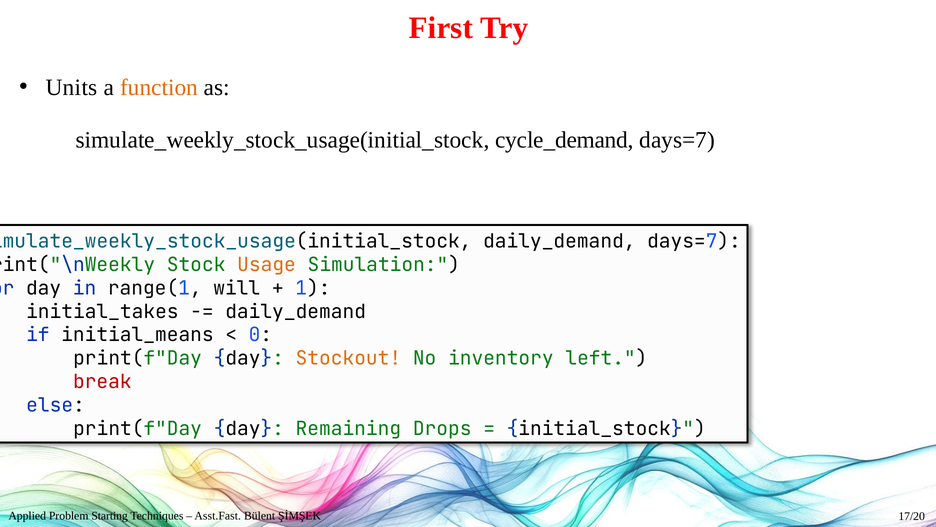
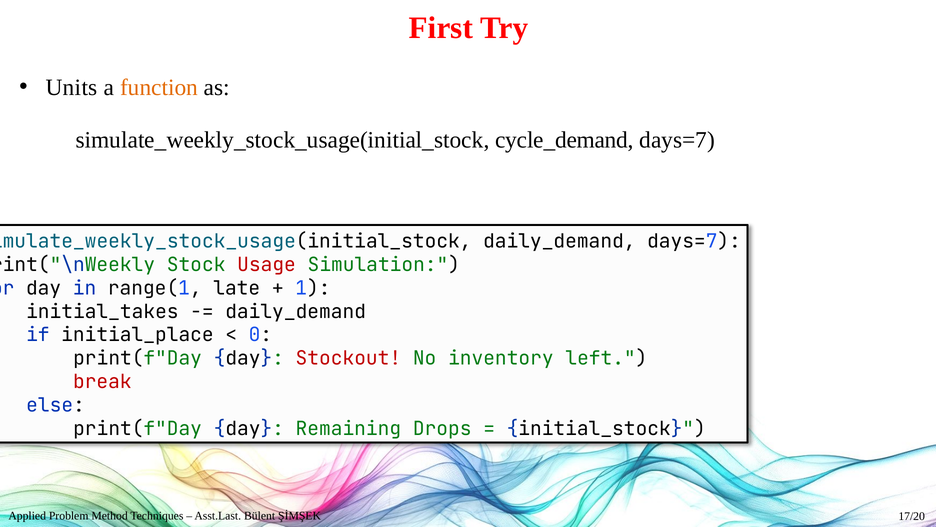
Usage colour: orange -> red
will: will -> late
initial_means: initial_means -> initial_place
Stockout colour: orange -> red
Starting: Starting -> Method
Asst.Fast: Asst.Fast -> Asst.Last
